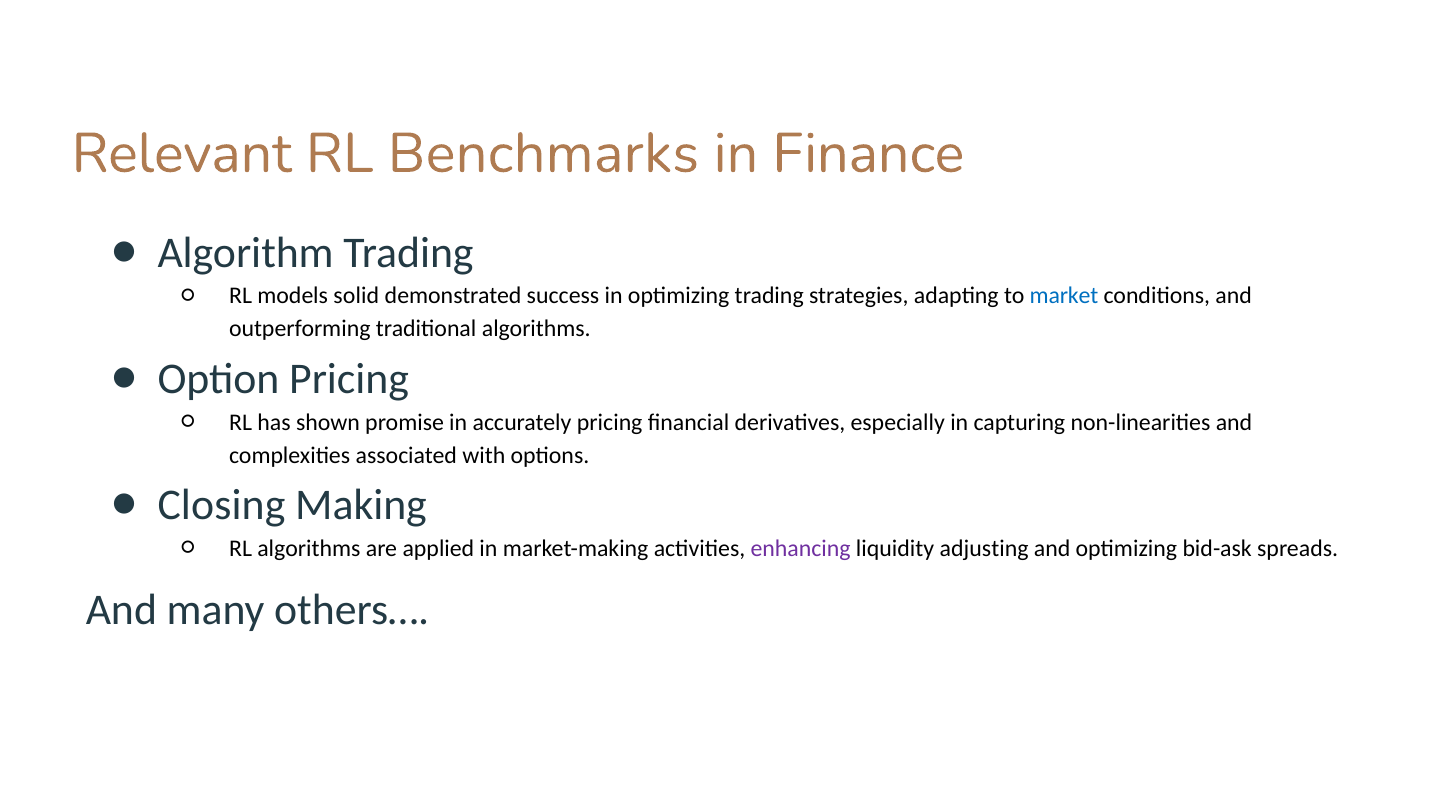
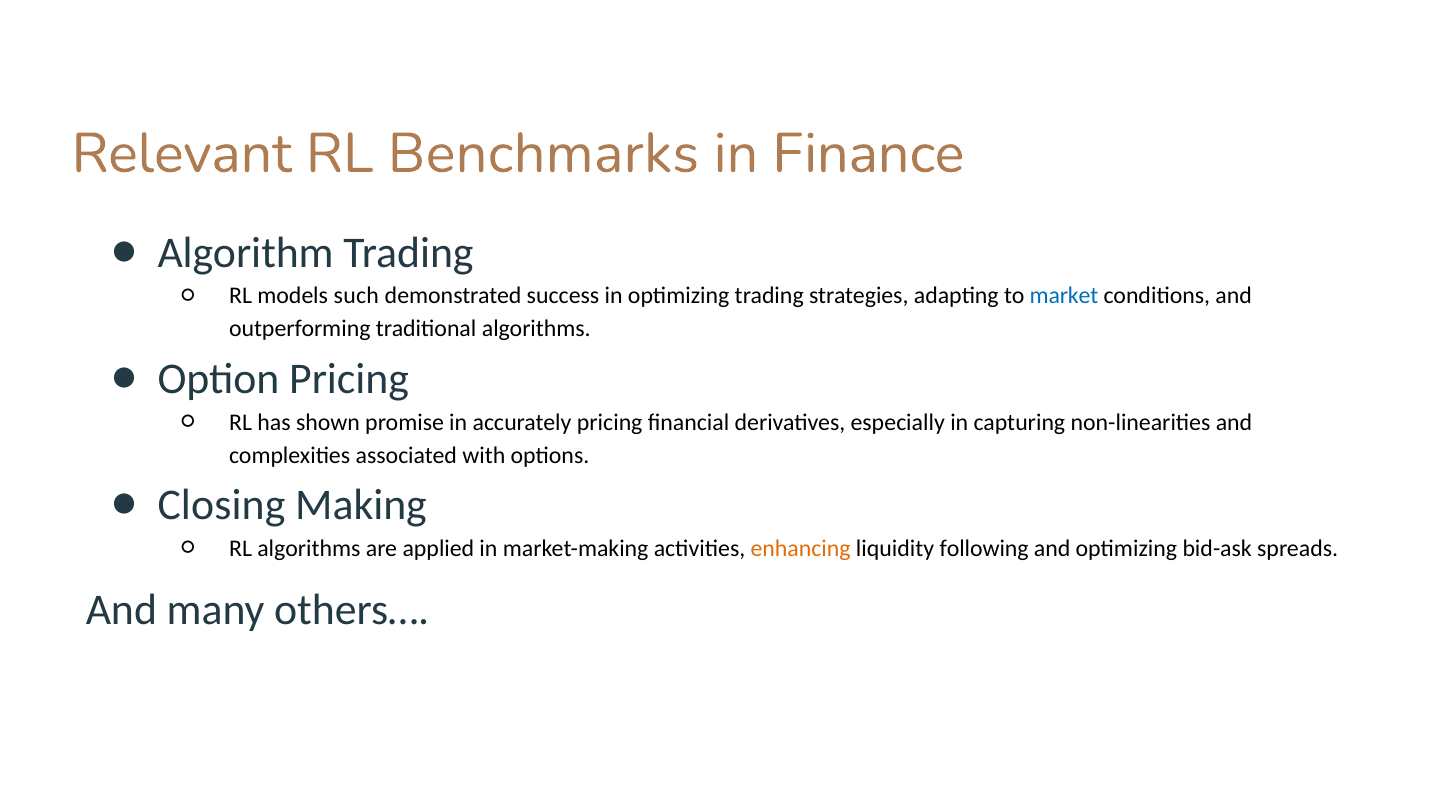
solid: solid -> such
enhancing colour: purple -> orange
adjusting: adjusting -> following
